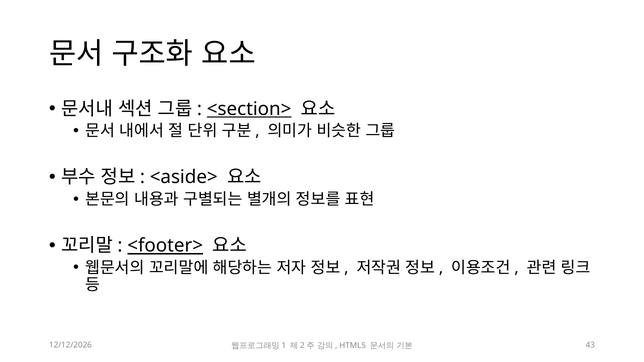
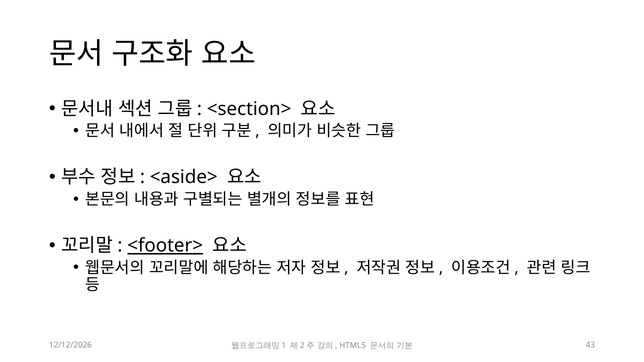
<section> underline: present -> none
